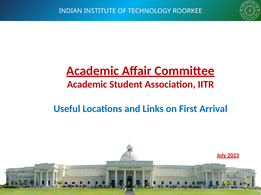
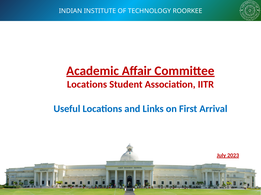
Academic at (87, 85): Academic -> Locations
